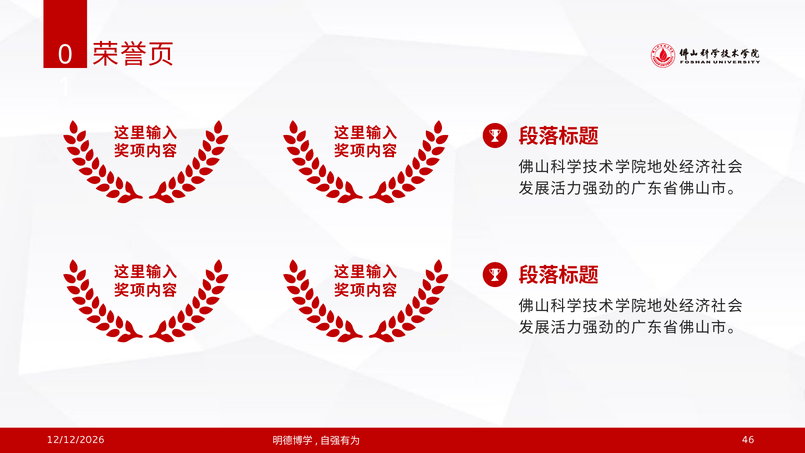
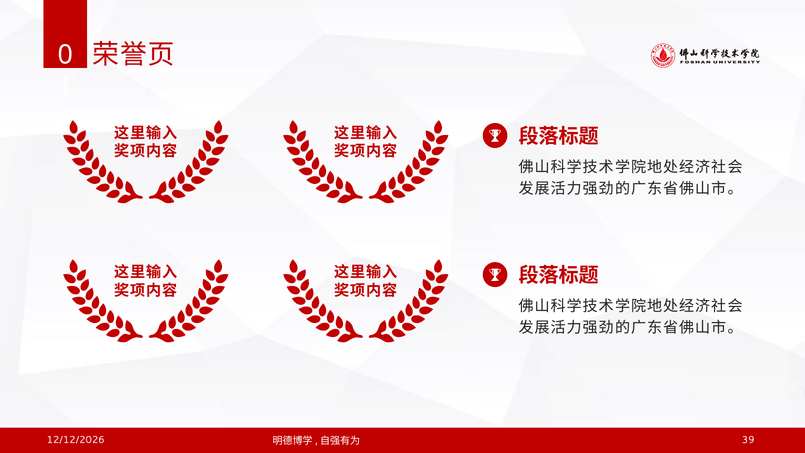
46: 46 -> 39
